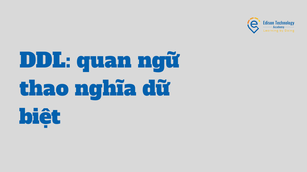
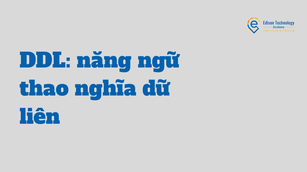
quan: quan -> năng
biệt: biệt -> liên
